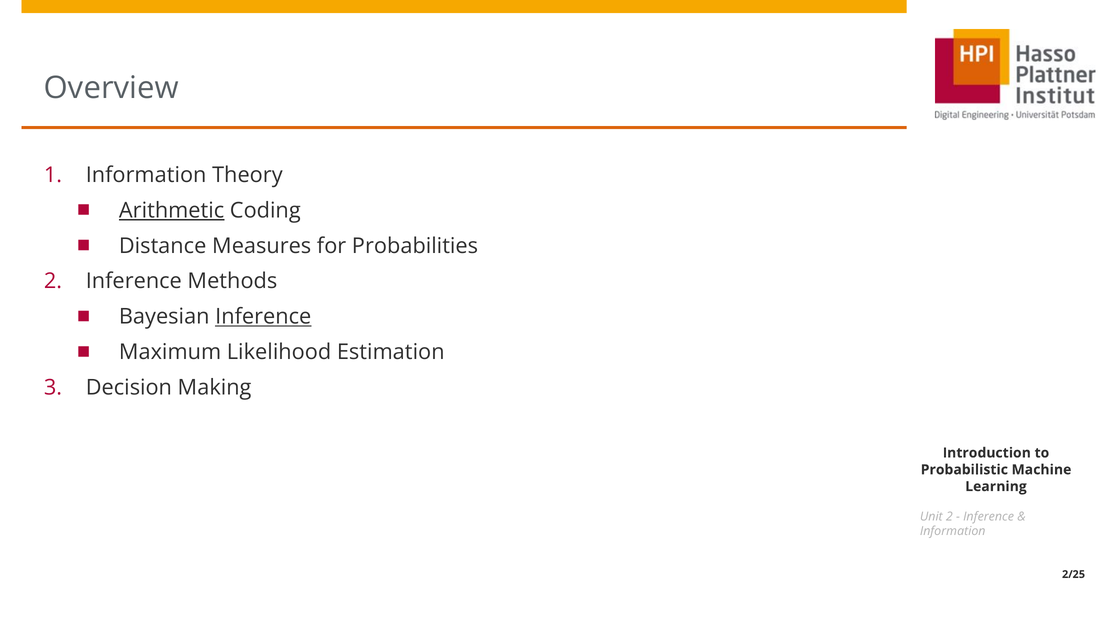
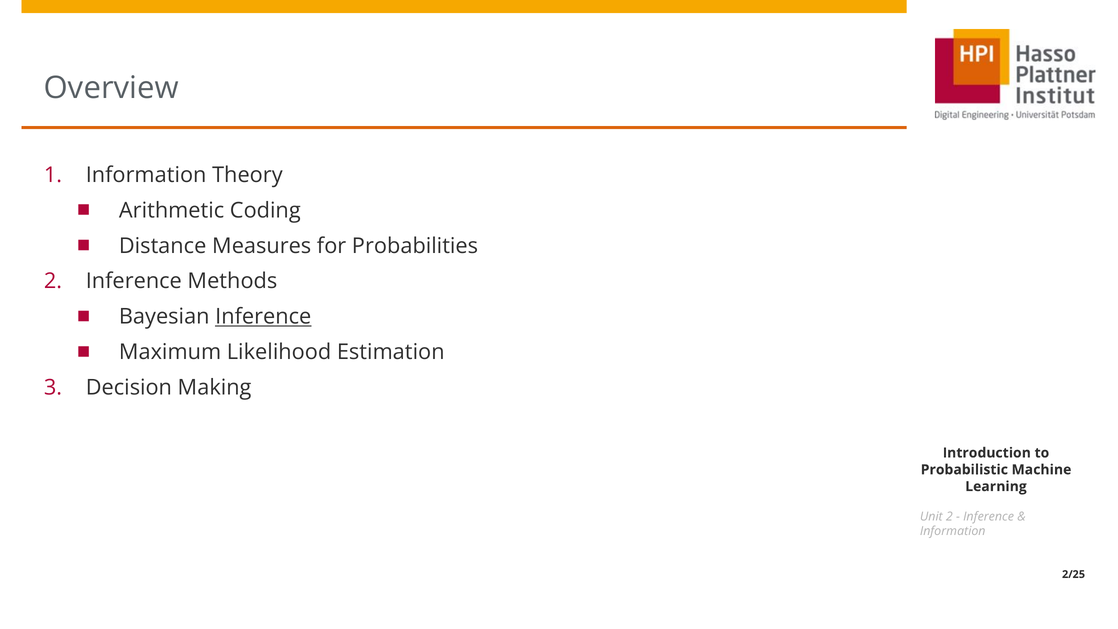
Arithmetic underline: present -> none
